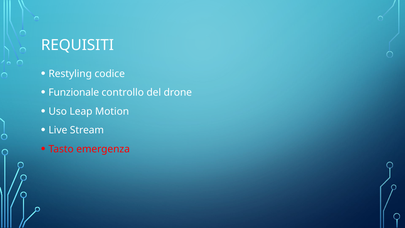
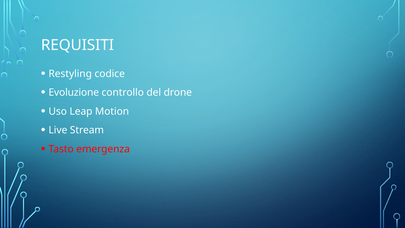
Funzionale: Funzionale -> Evoluzione
